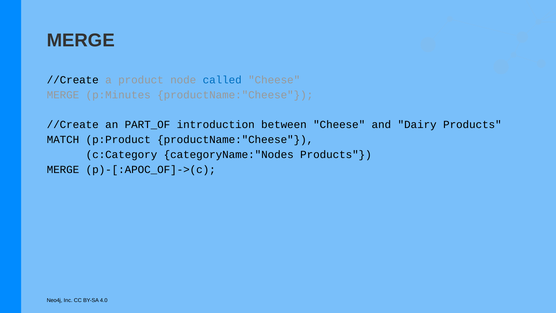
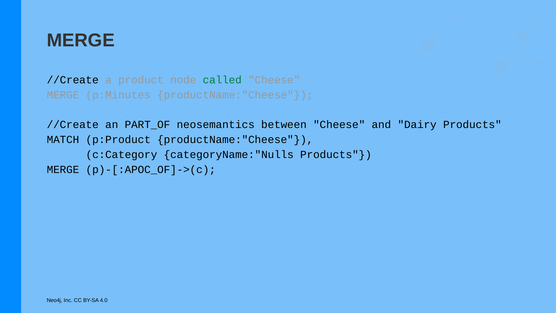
called colour: blue -> green
introduction: introduction -> neosemantics
categoryName:"Nodes: categoryName:"Nodes -> categoryName:"Nulls
